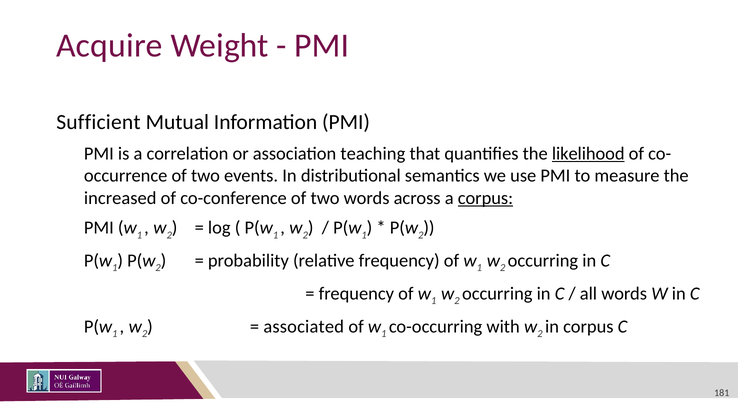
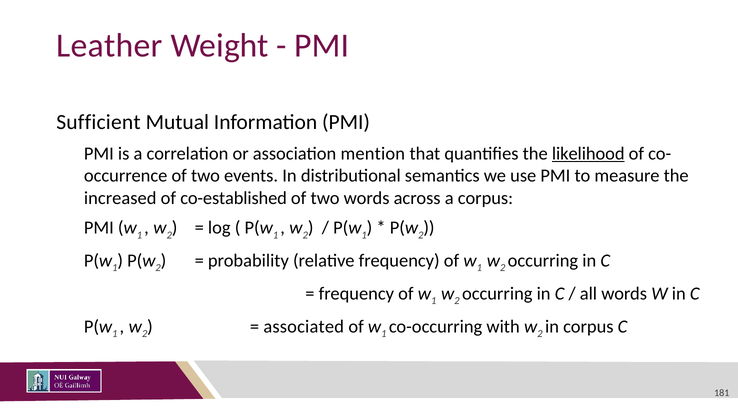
Acquire: Acquire -> Leather
teaching: teaching -> mention
co-conference: co-conference -> co-established
corpus at (485, 198) underline: present -> none
